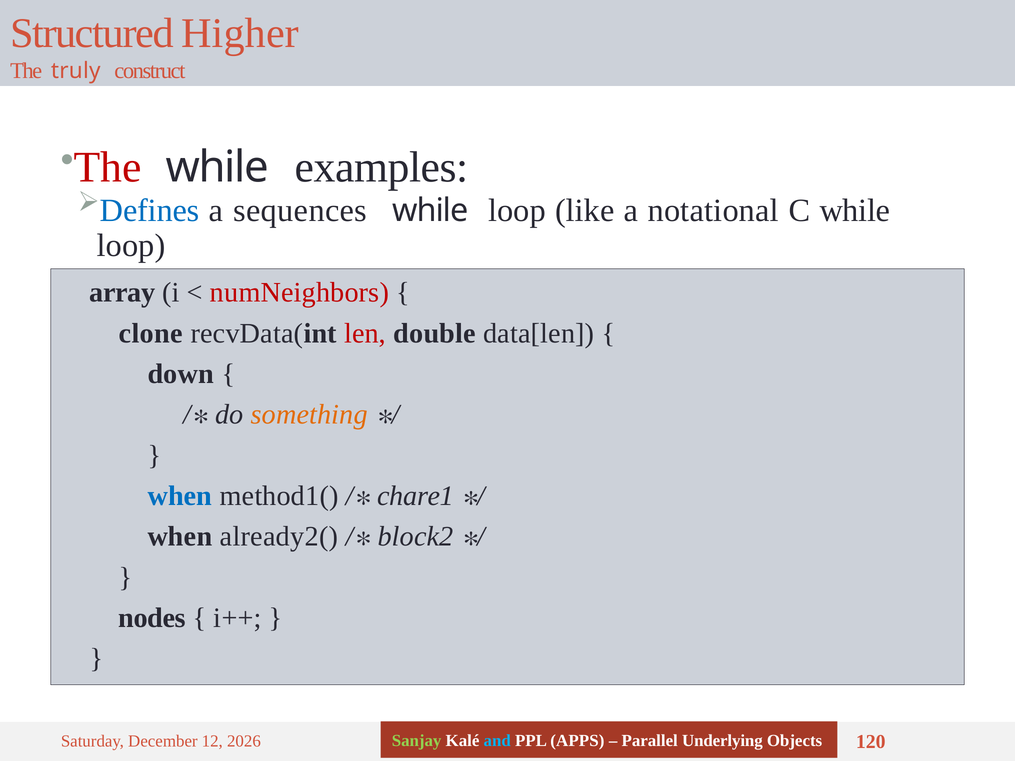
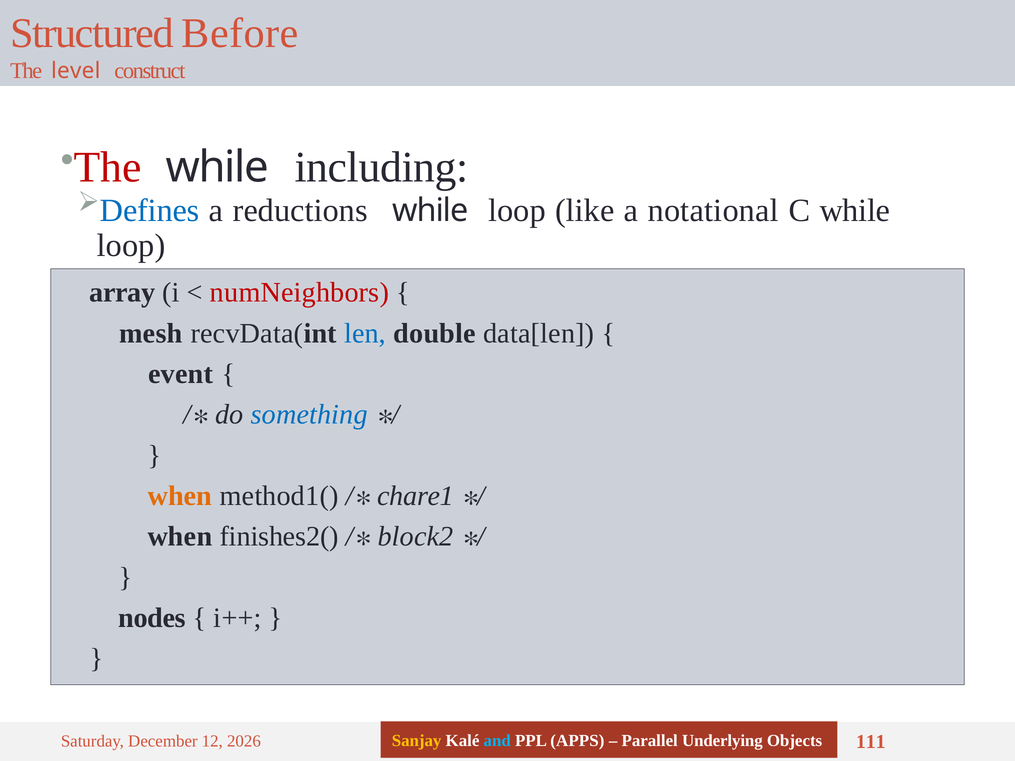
Higher: Higher -> Before
truly: truly -> level
examples: examples -> including
sequences: sequences -> reductions
clone: clone -> mesh
len colour: red -> blue
down: down -> event
something colour: orange -> blue
when at (180, 496) colour: blue -> orange
already2(: already2( -> finishes2(
Sanjay colour: light green -> yellow
120: 120 -> 111
